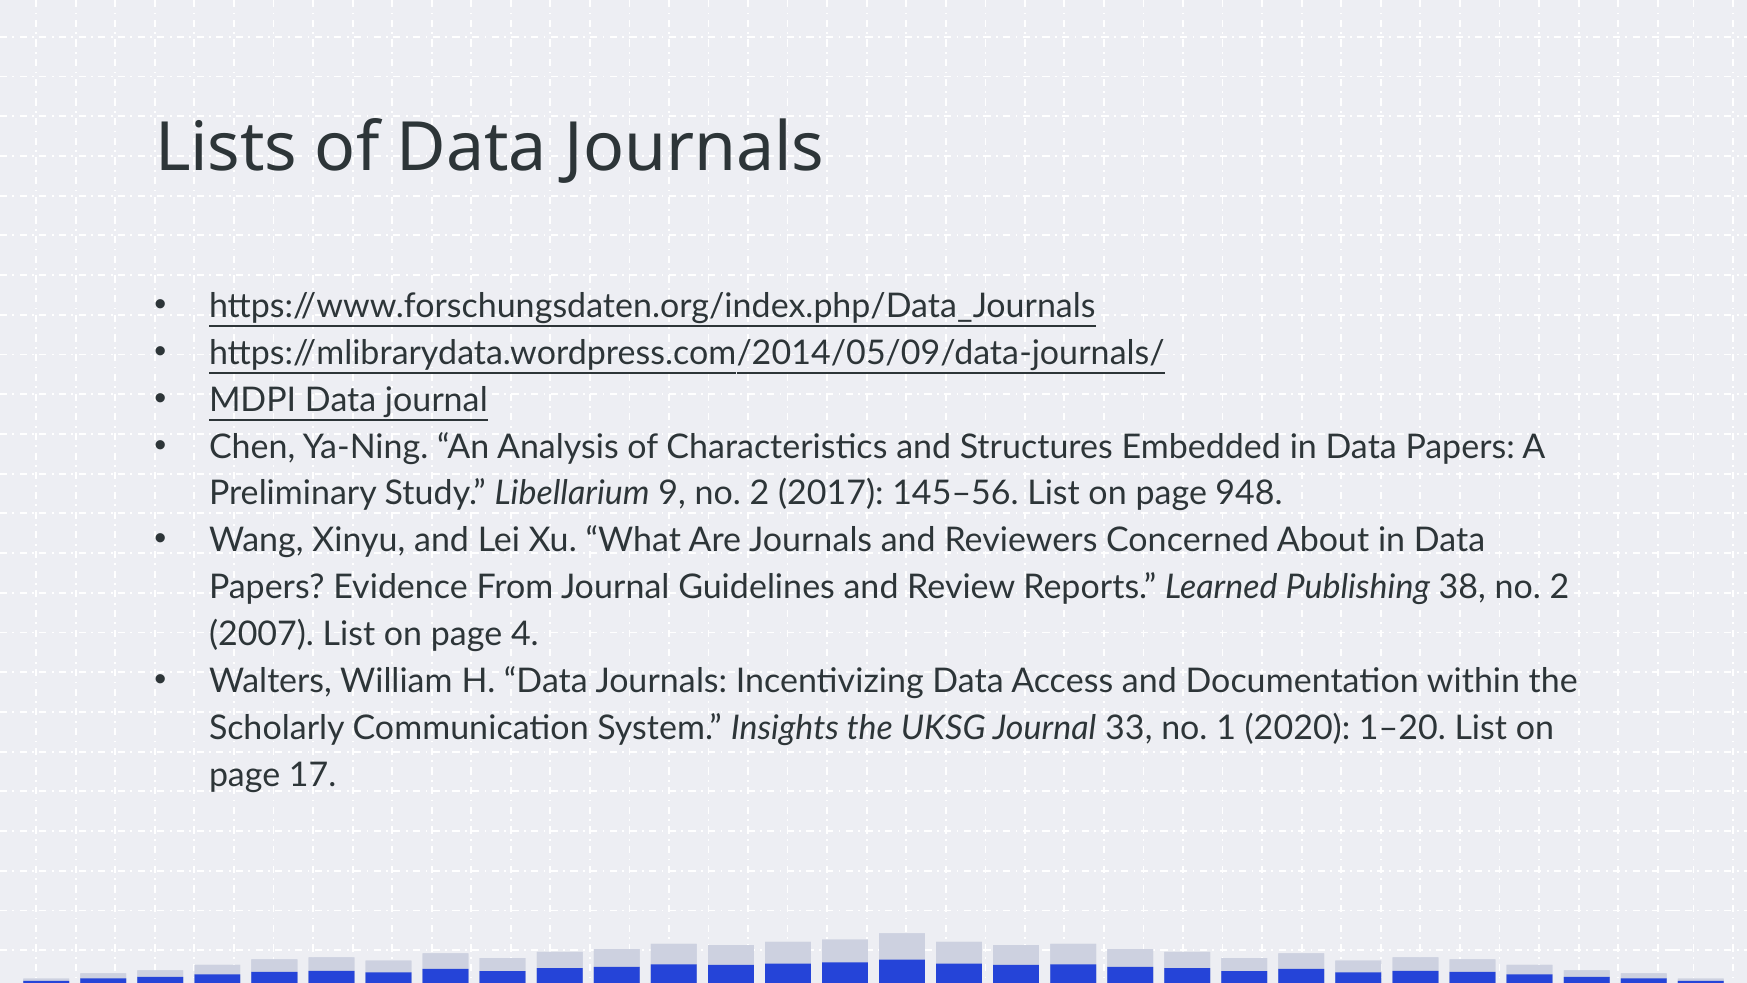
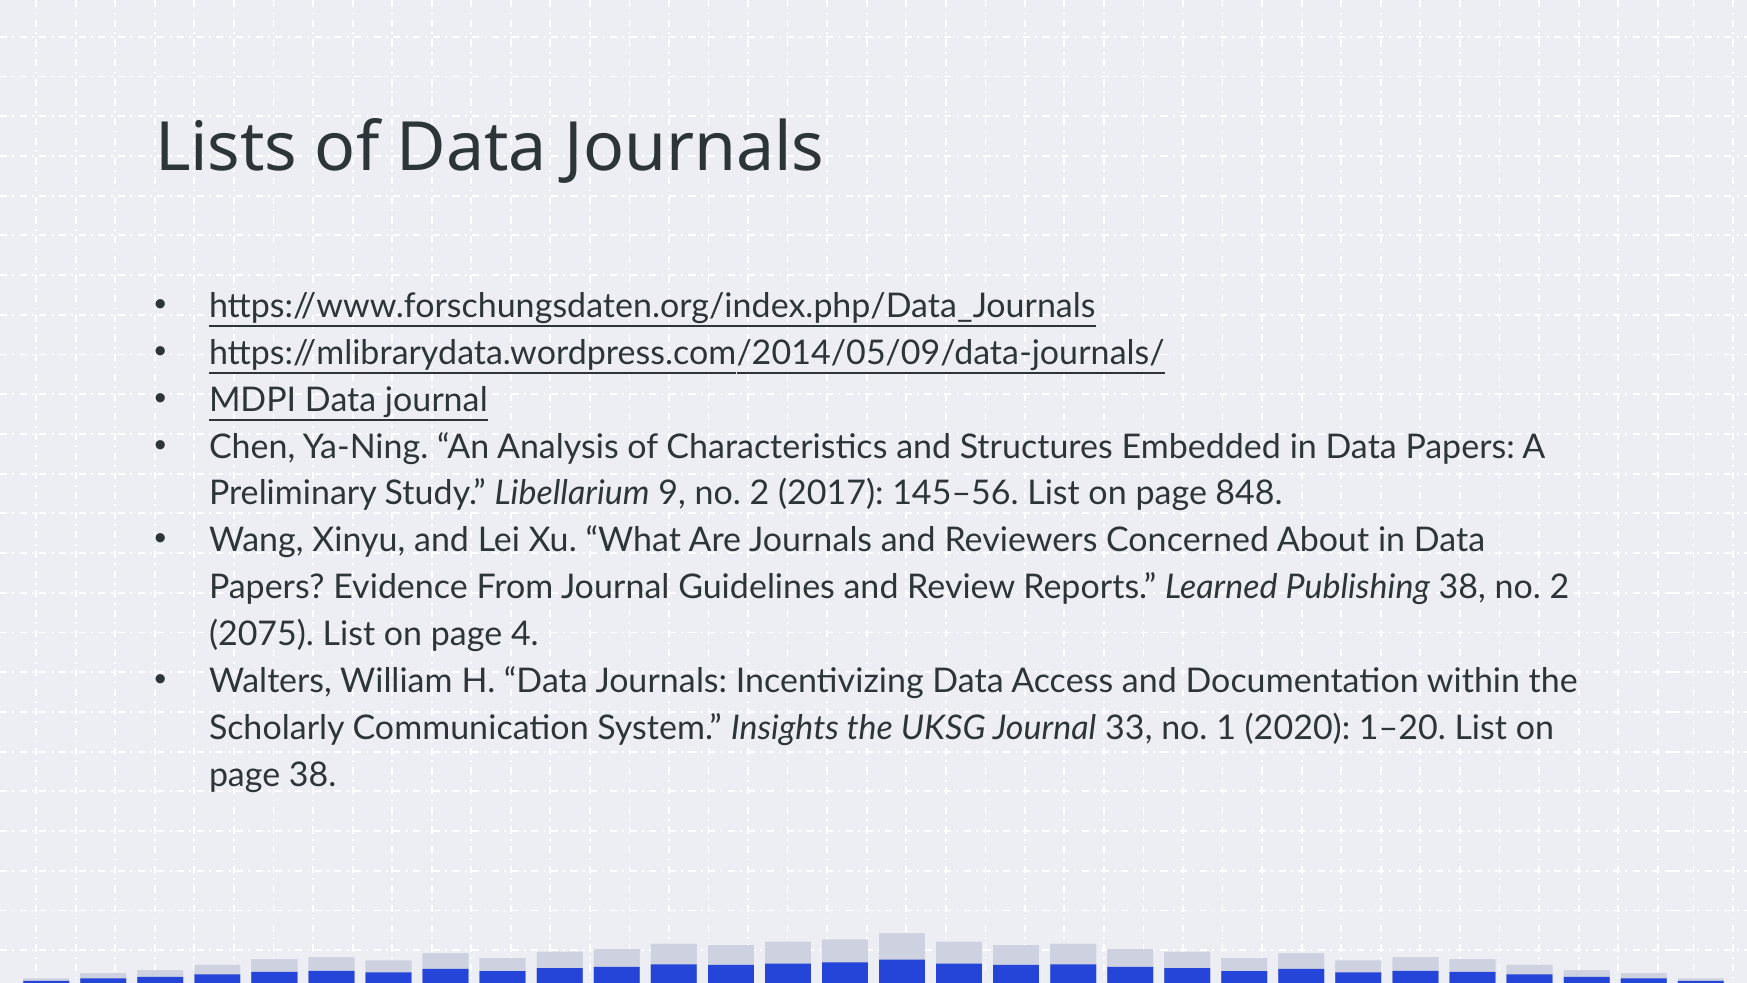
948: 948 -> 848
2007: 2007 -> 2075
page 17: 17 -> 38
